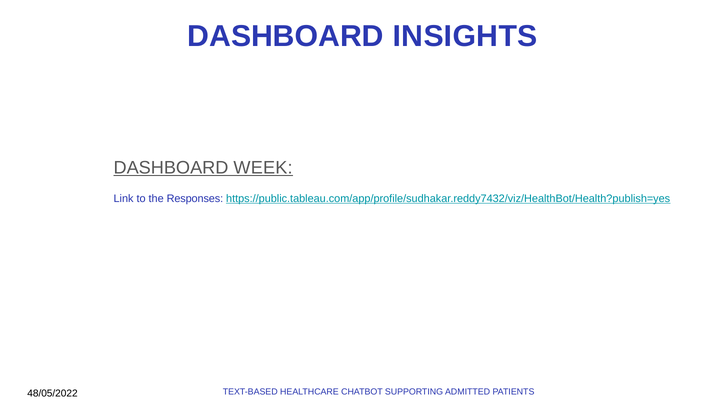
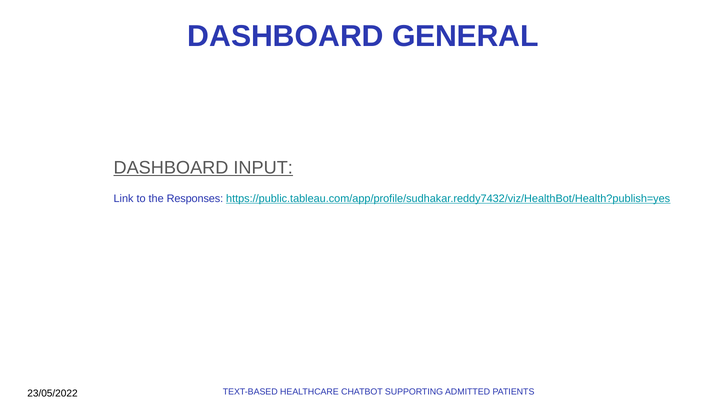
INSIGHTS: INSIGHTS -> GENERAL
WEEK: WEEK -> INPUT
48/05/2022: 48/05/2022 -> 23/05/2022
